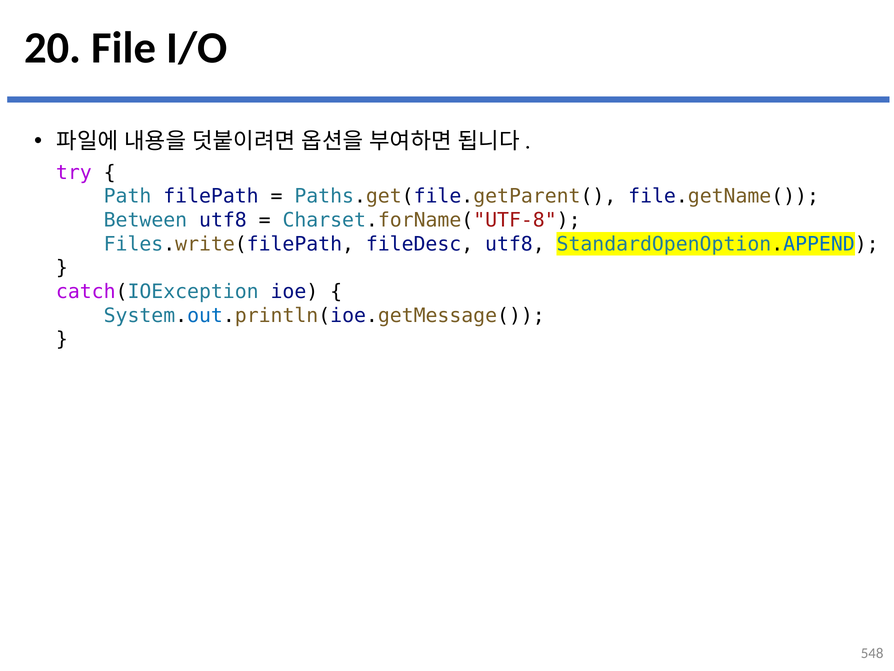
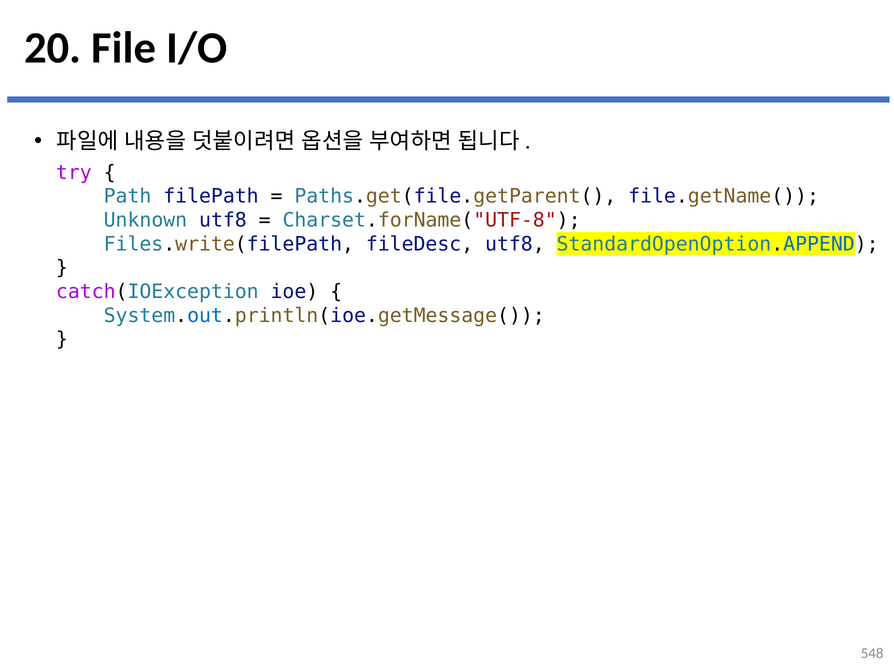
Between: Between -> Unknown
